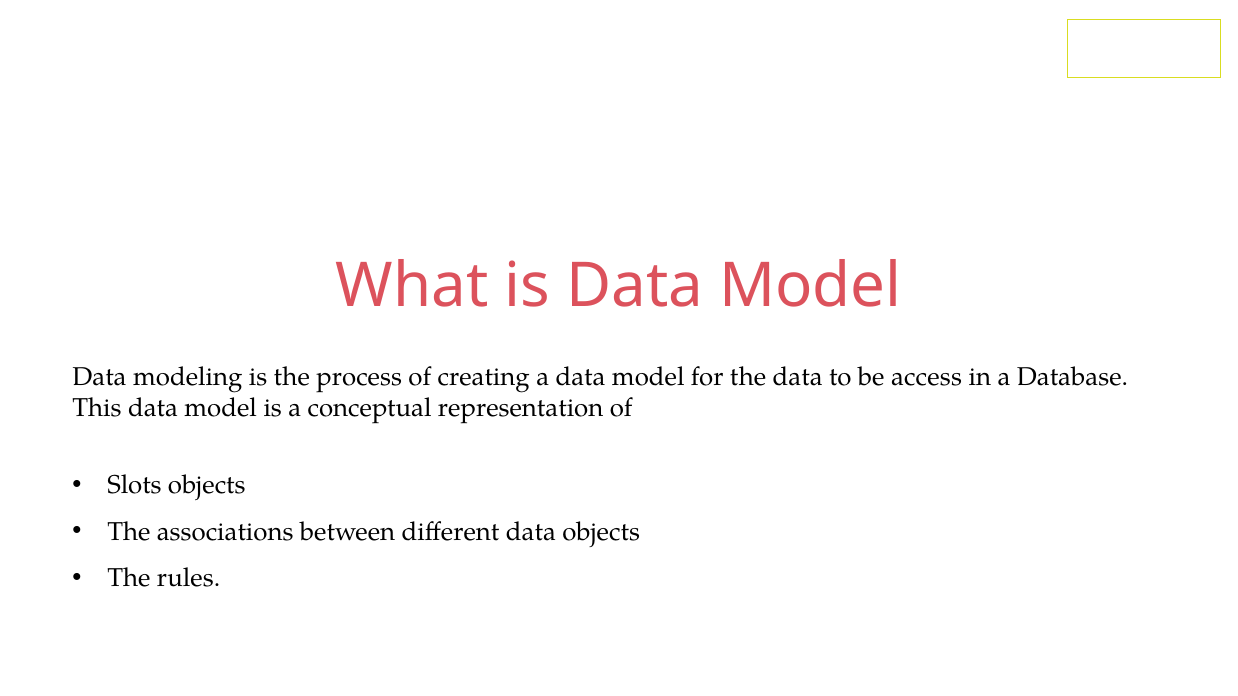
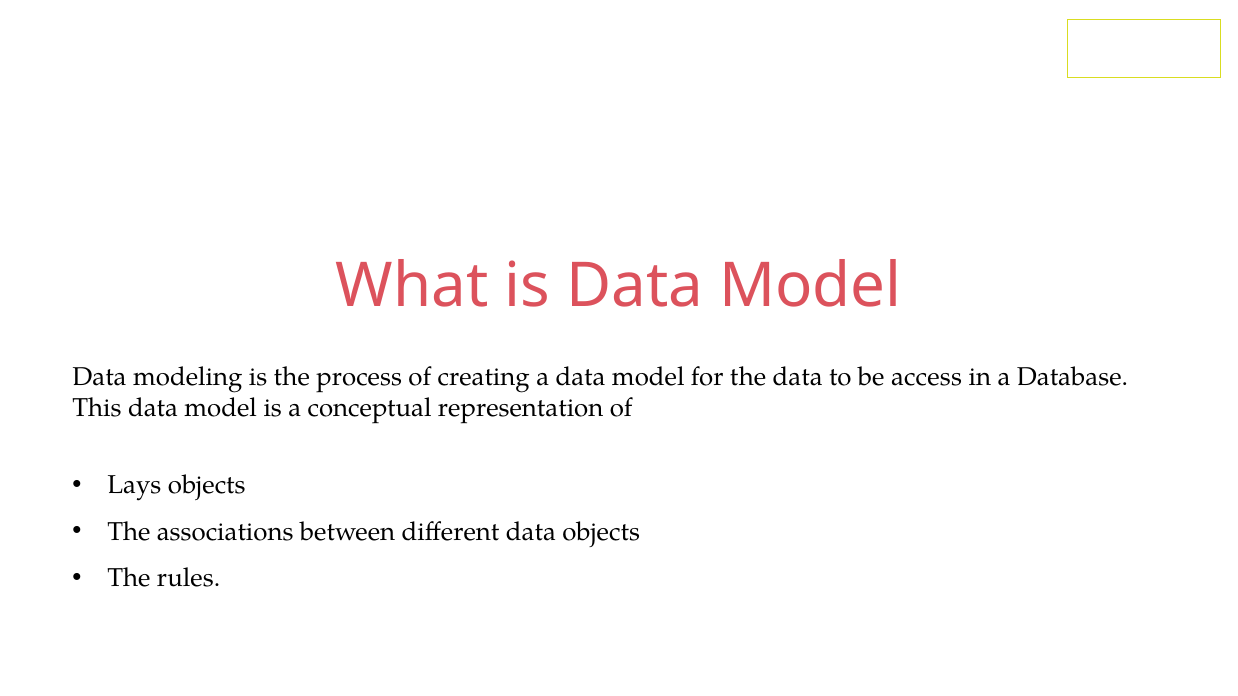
Slots: Slots -> Lays
